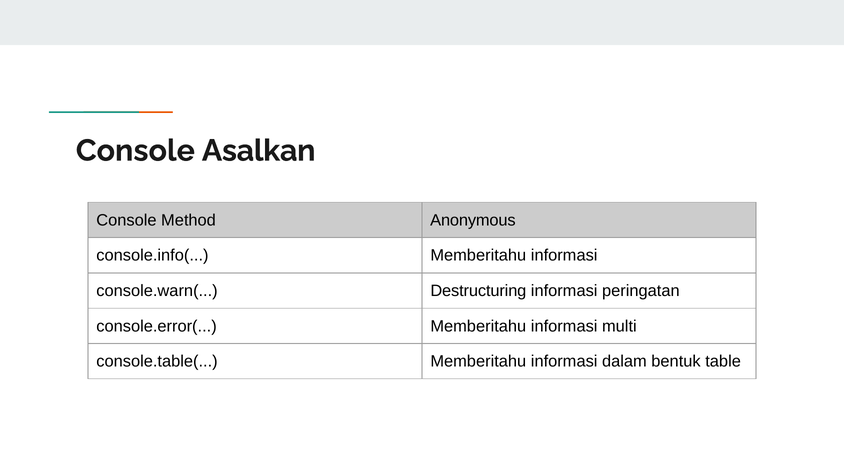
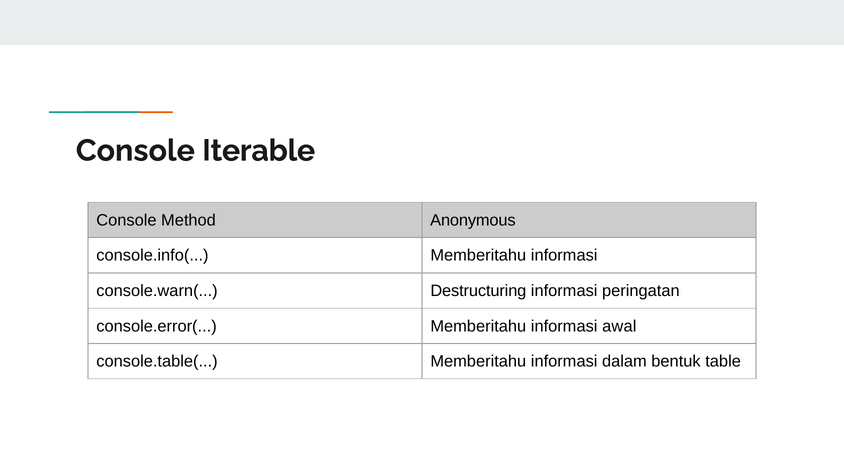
Asalkan: Asalkan -> Iterable
multi: multi -> awal
